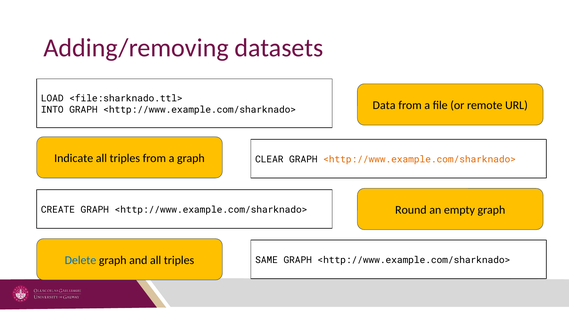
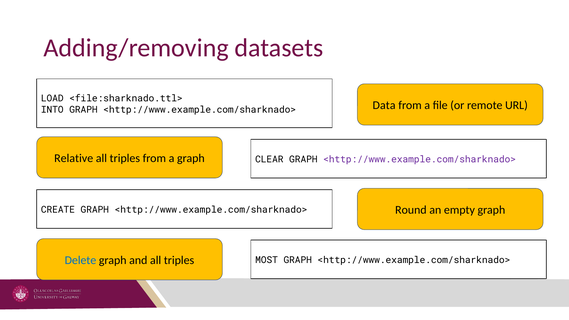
Indicate: Indicate -> Relative
<http://www.example.com/sharknado> at (420, 159) colour: orange -> purple
SAME: SAME -> MOST
